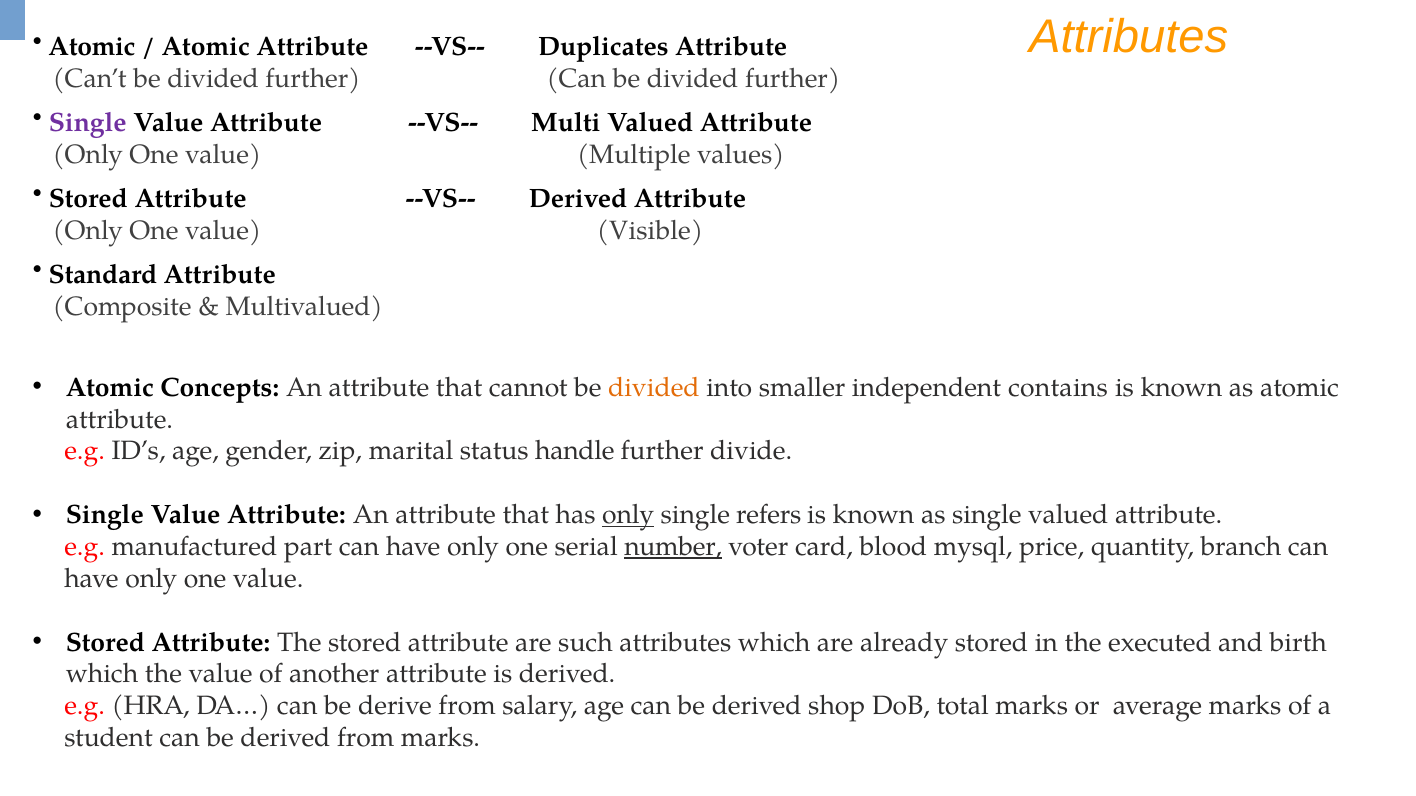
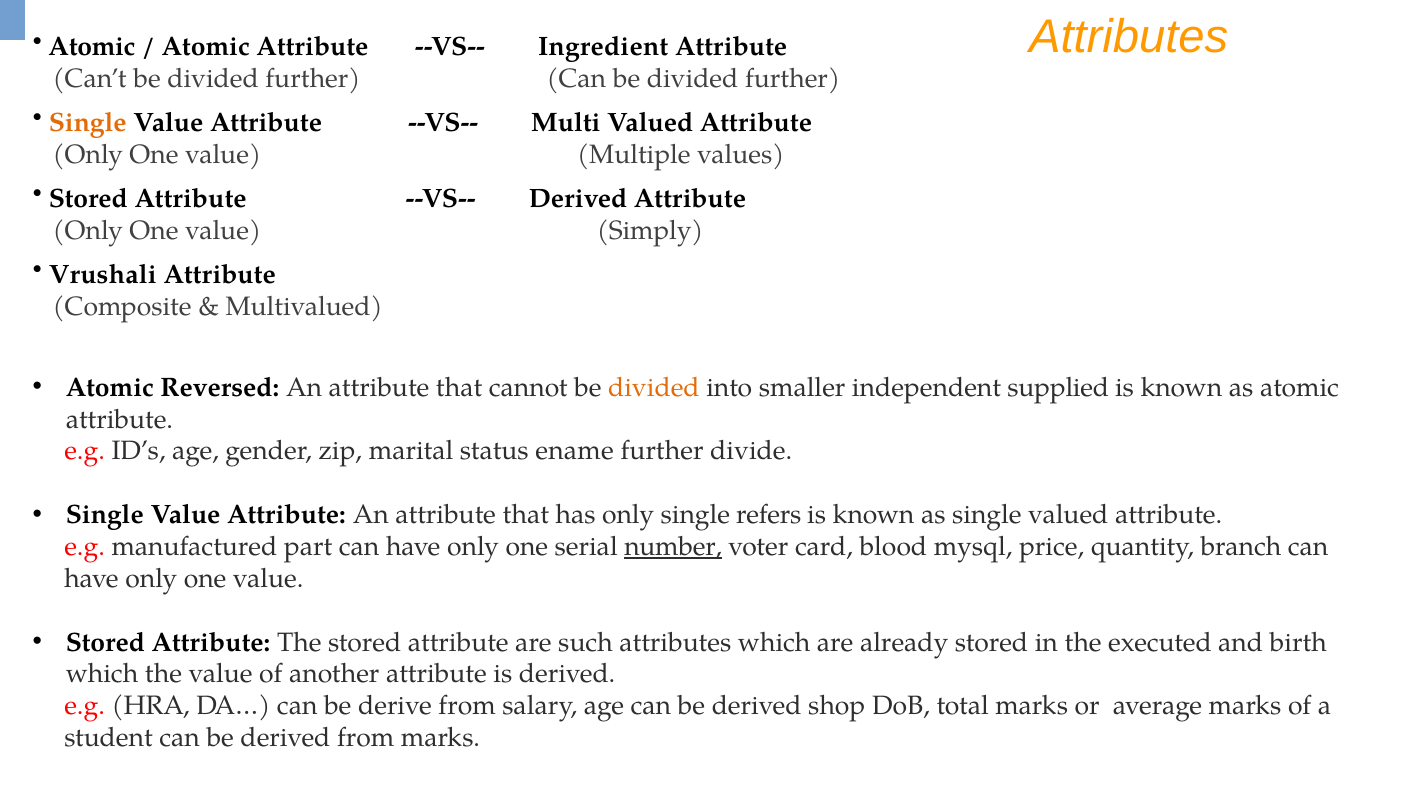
Duplicates: Duplicates -> Ingredient
Single at (88, 123) colour: purple -> orange
Visible: Visible -> Simply
Standard: Standard -> Vrushali
Concepts: Concepts -> Reversed
contains: contains -> supplied
handle: handle -> ename
only at (628, 515) underline: present -> none
